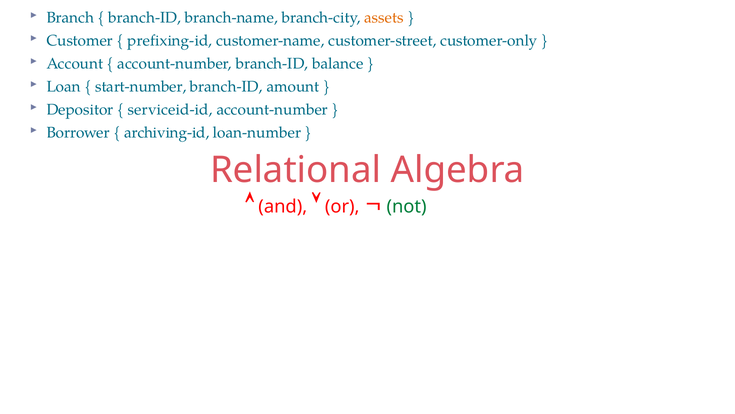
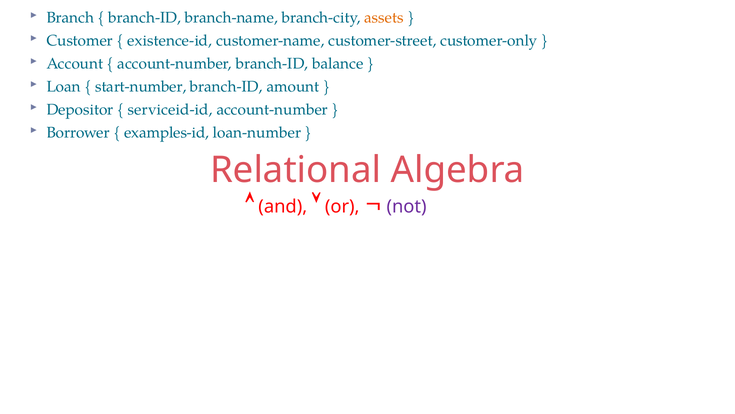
prefixing-id: prefixing-id -> existence-id
archiving-id: archiving-id -> examples-id
not colour: green -> purple
